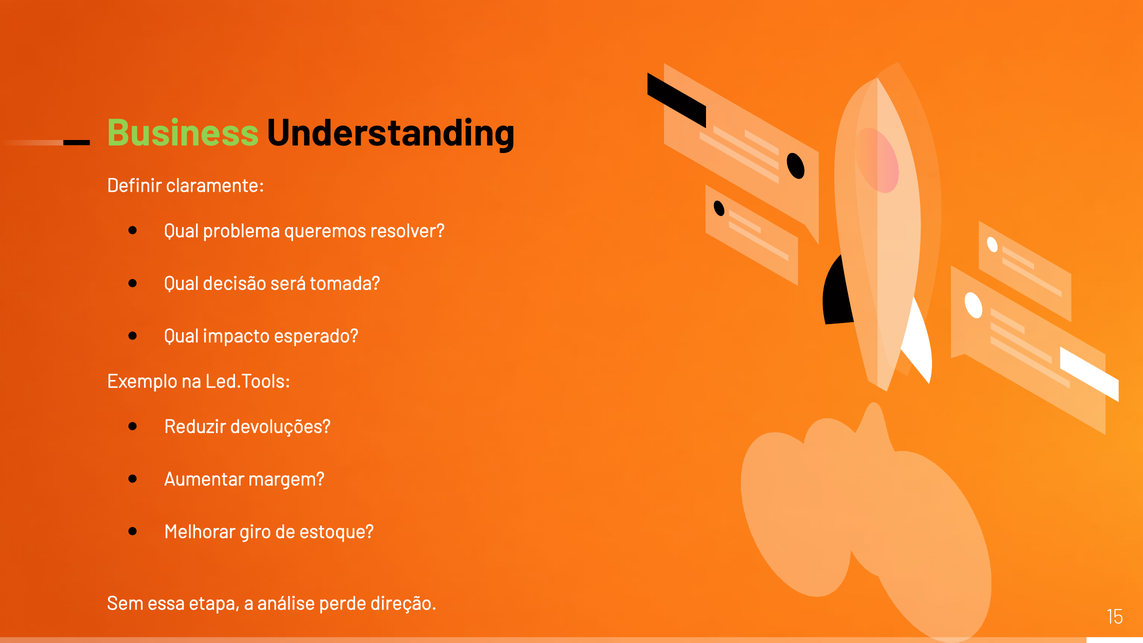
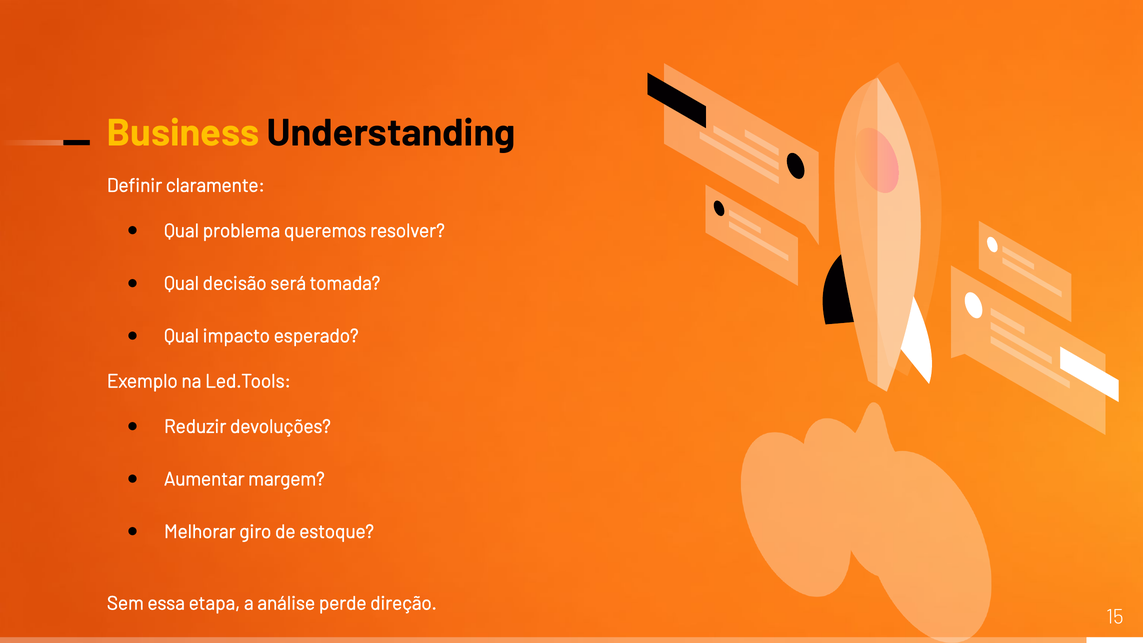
Business colour: light green -> yellow
